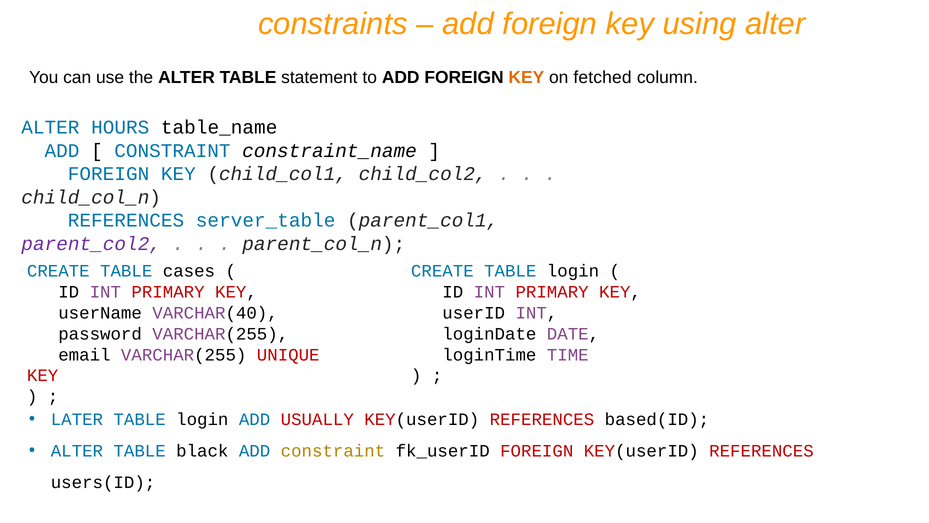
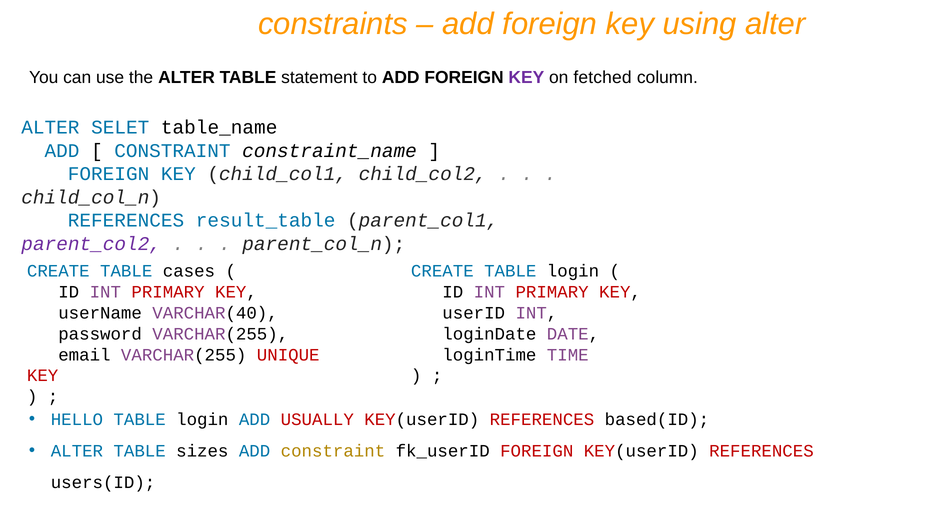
KEY at (526, 77) colour: orange -> purple
HOURS: HOURS -> SELET
server_table: server_table -> result_table
LATER: LATER -> HELLO
black: black -> sizes
